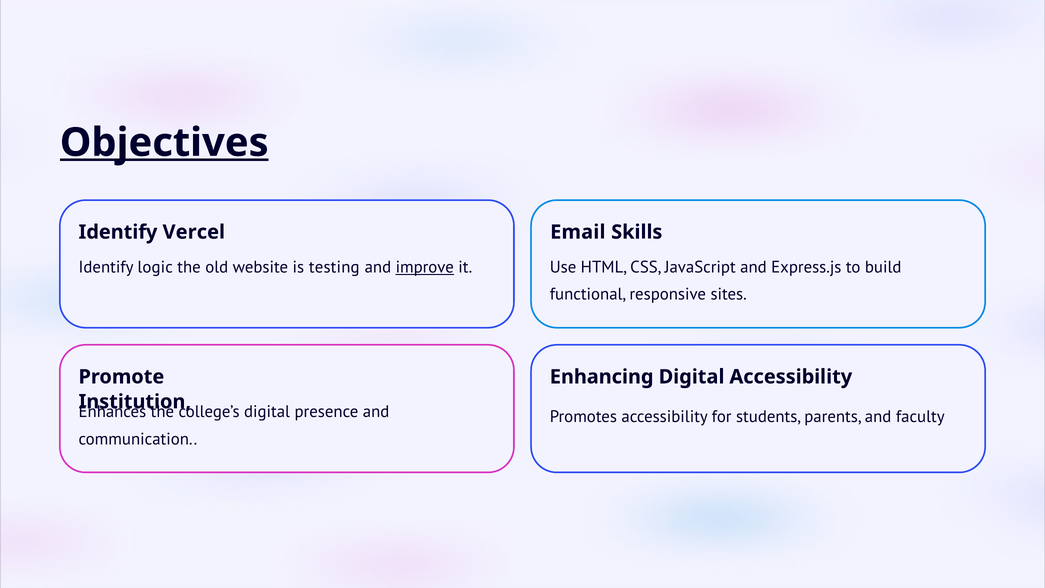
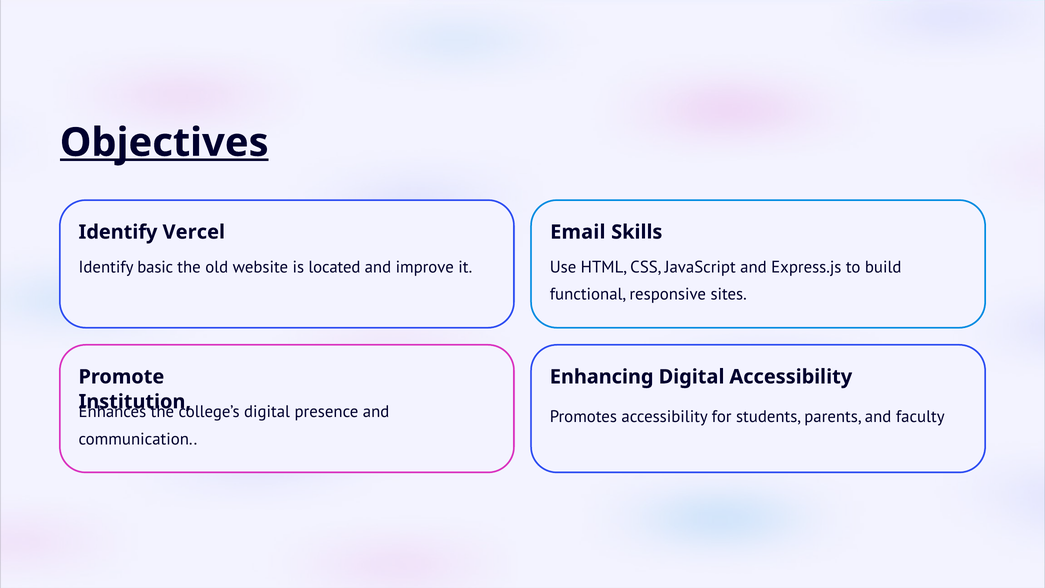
logic: logic -> basic
testing: testing -> located
improve underline: present -> none
